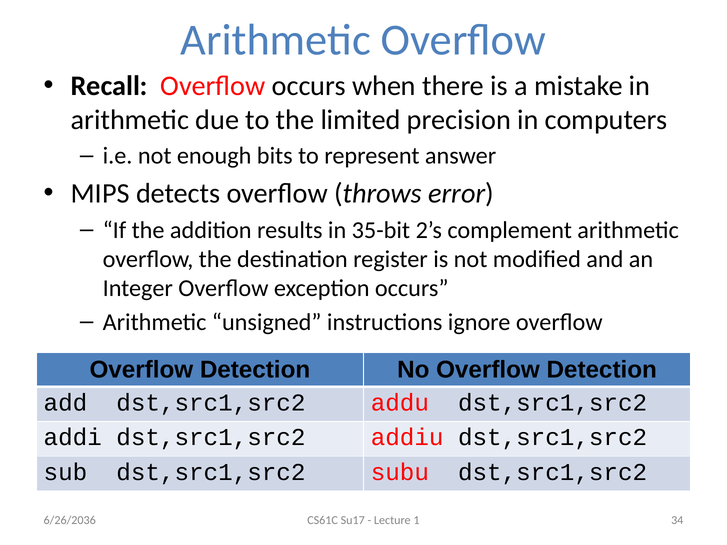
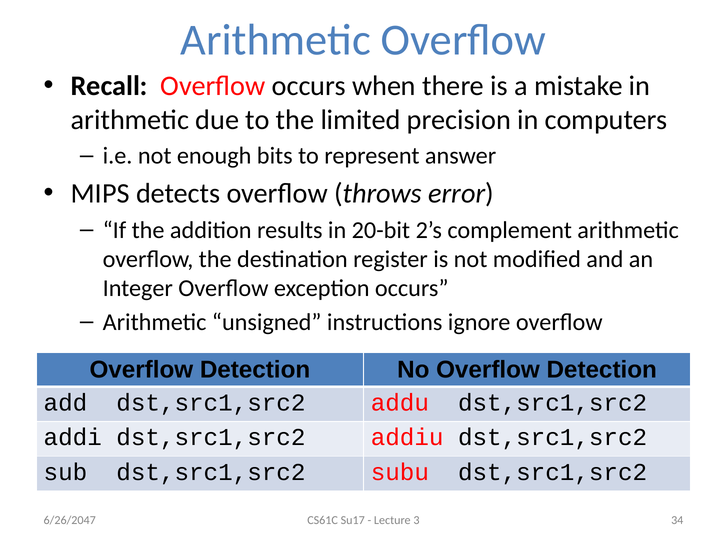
35-bit: 35-bit -> 20-bit
6/26/2036: 6/26/2036 -> 6/26/2047
1: 1 -> 3
